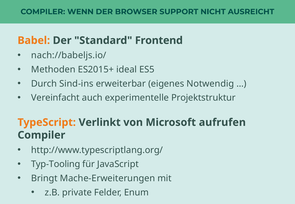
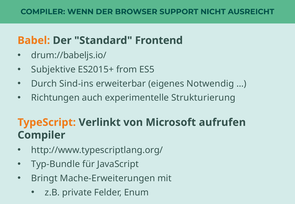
nach://babeljs.io/: nach://babeljs.io/ -> drum://babeljs.io/
Methoden: Methoden -> Subjektive
ideal: ideal -> from
Vereinfacht: Vereinfacht -> Richtungen
Projektstruktur: Projektstruktur -> Strukturierung
Typ-Tooling: Typ-Tooling -> Typ-Bundle
